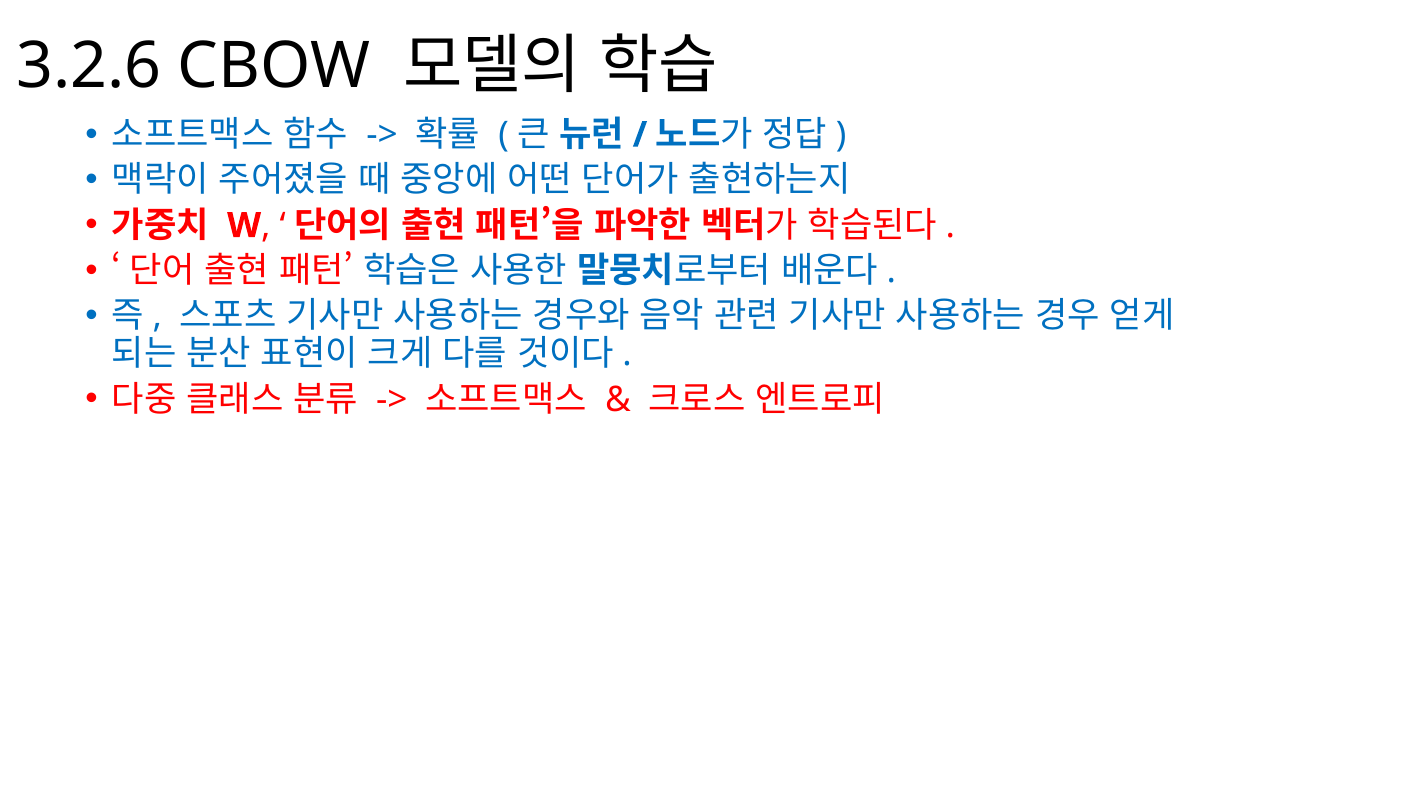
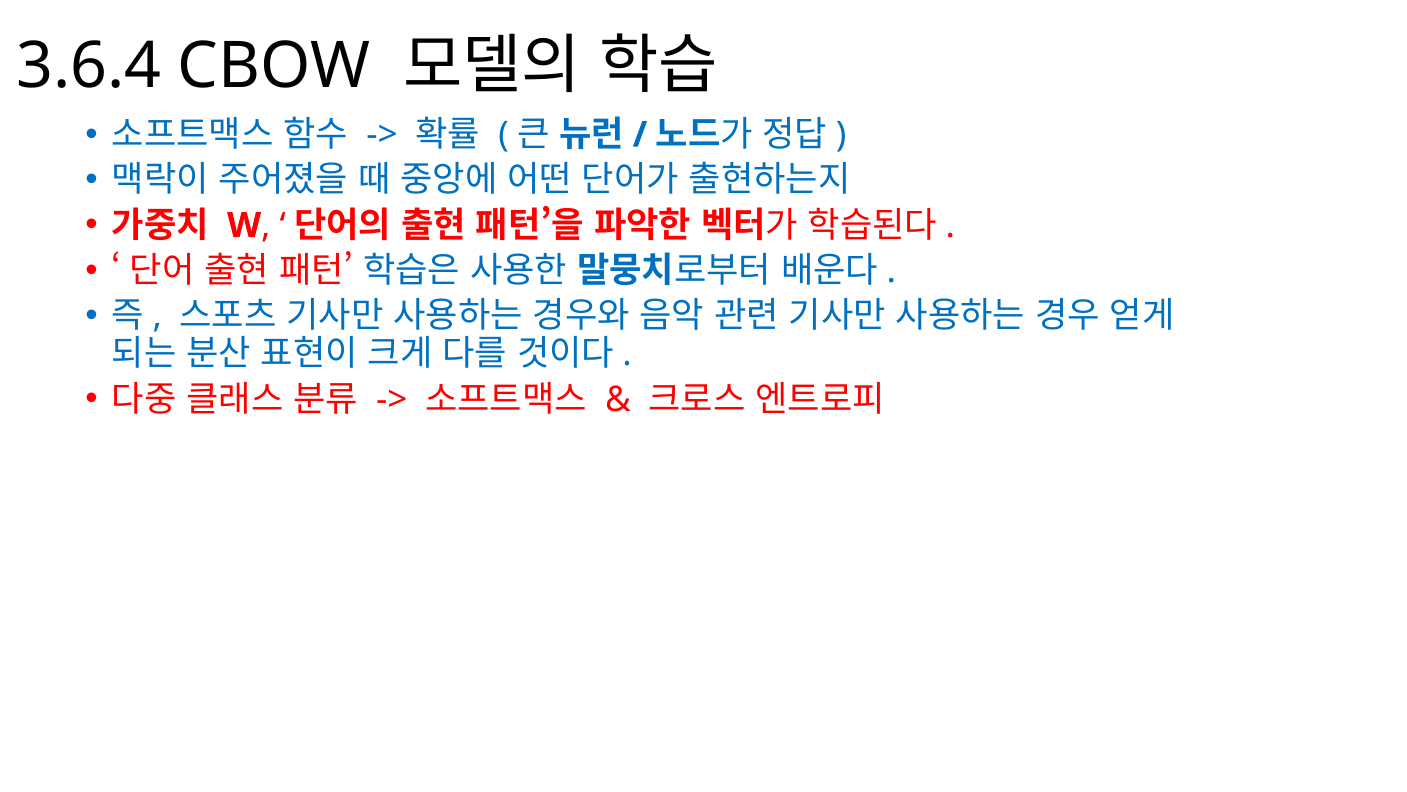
3.2.6: 3.2.6 -> 3.6.4
